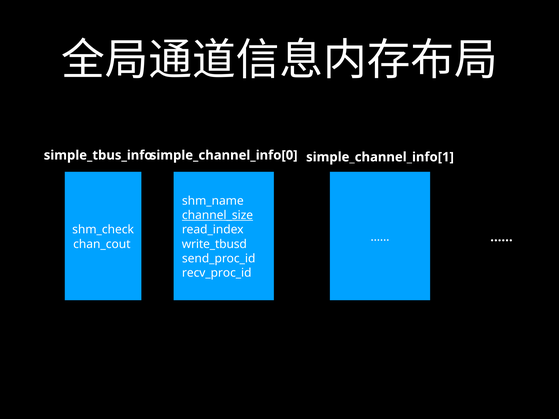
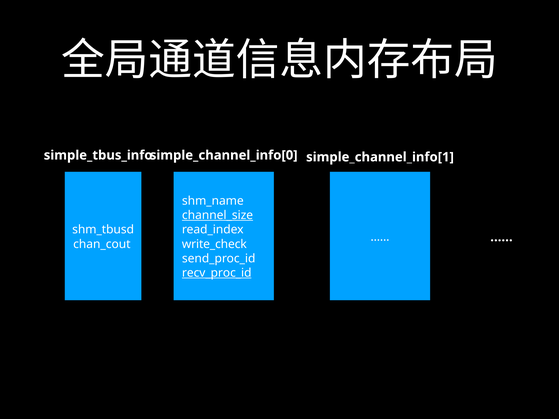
shm_check: shm_check -> shm_tbusd
write_tbusd: write_tbusd -> write_check
recv_proc_id underline: none -> present
